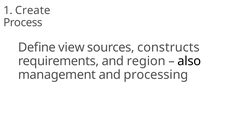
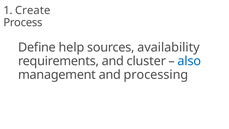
view: view -> help
constructs: constructs -> availability
region: region -> cluster
also colour: black -> blue
